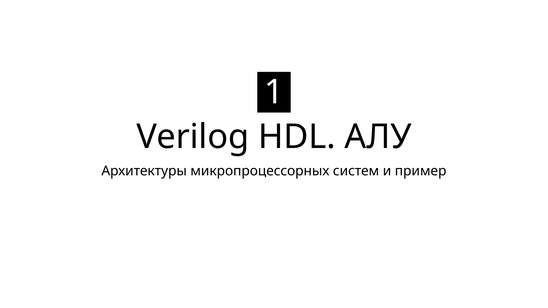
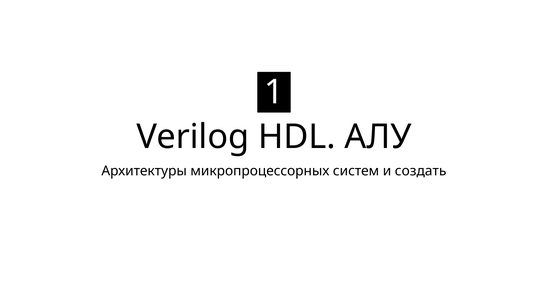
пример: пример -> создать
